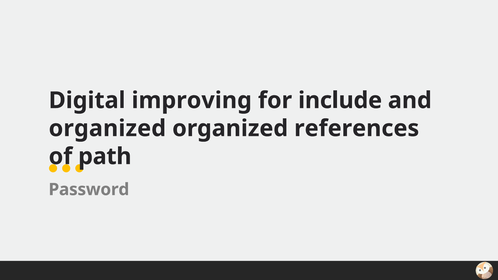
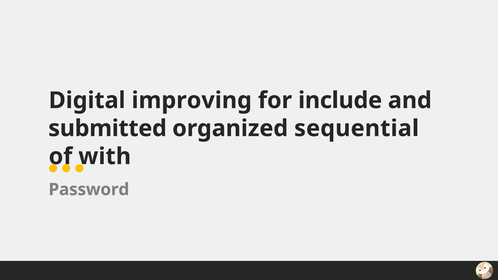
organized at (107, 128): organized -> submitted
references: references -> sequential
path: path -> with
